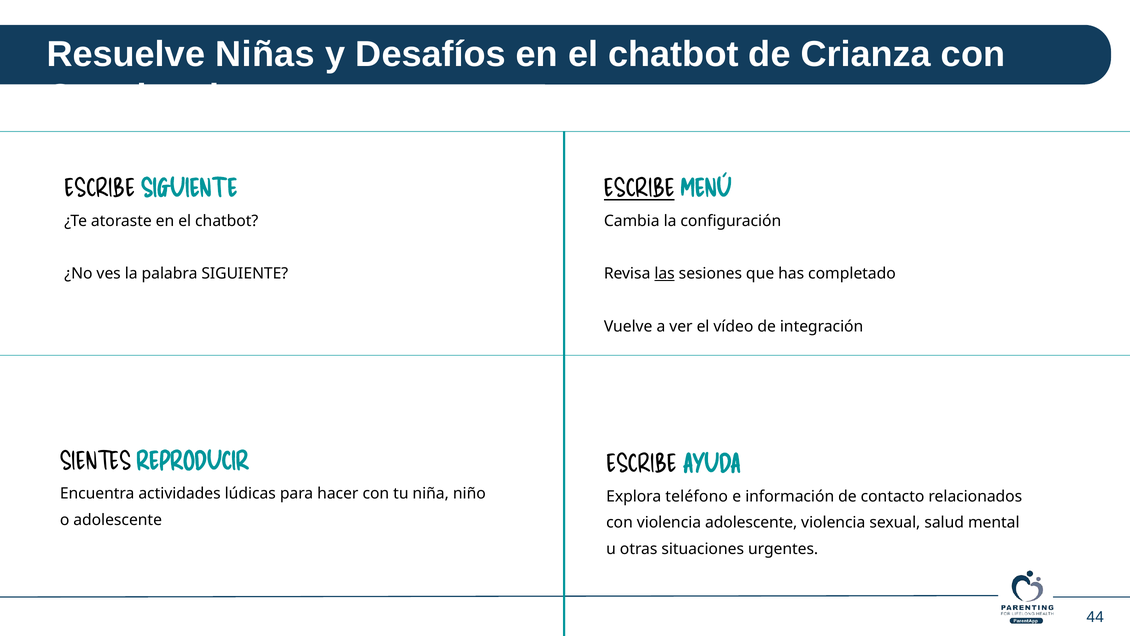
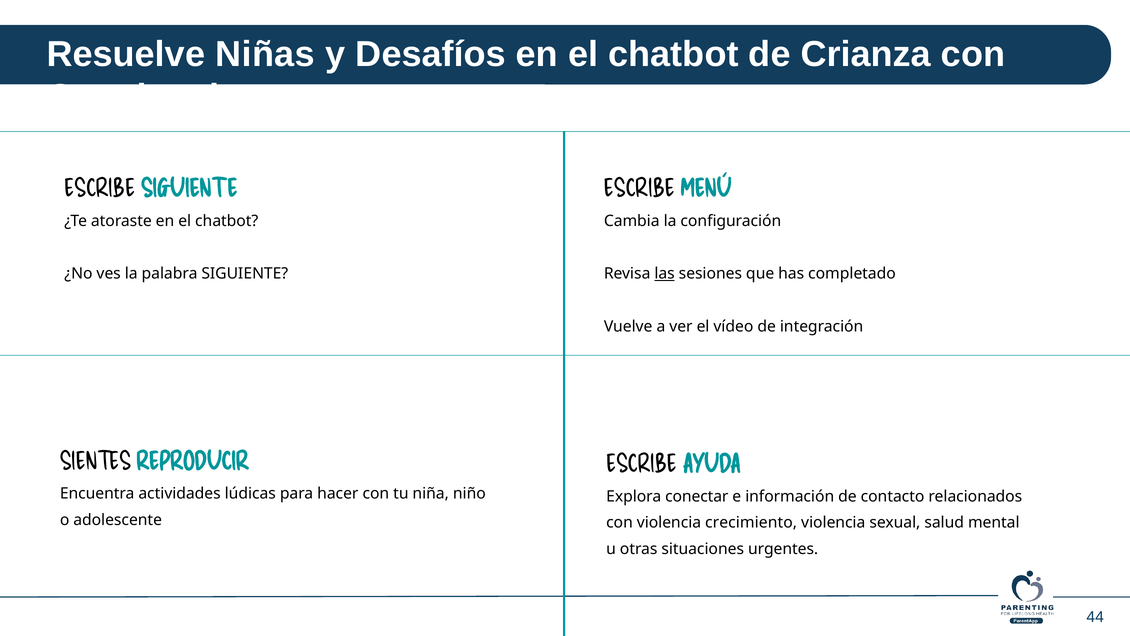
ESCRIBE at (639, 189) underline: present -> none
teléfono: teléfono -> conectar
violencia adolescente: adolescente -> crecimiento
